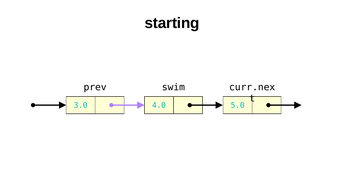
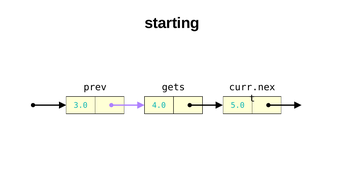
swim: swim -> gets
